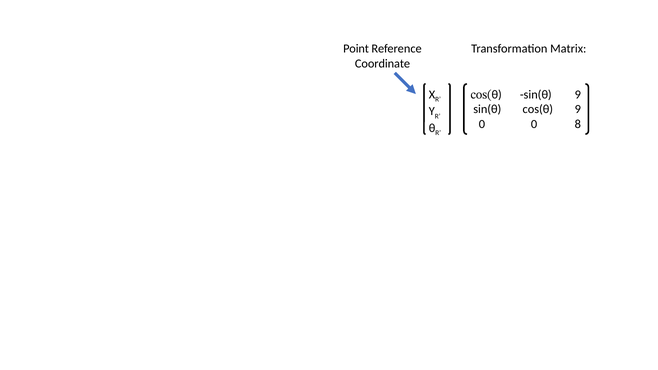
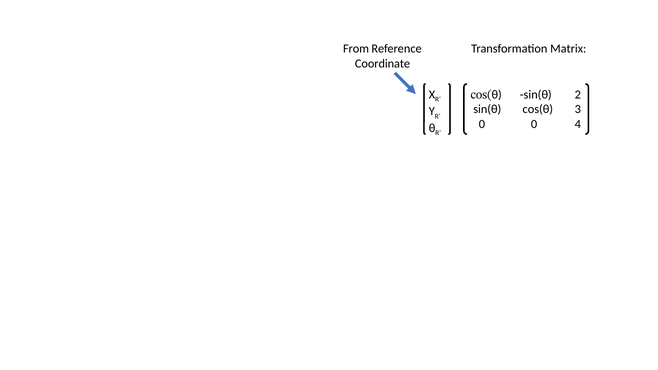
Point: Point -> From
sin(θ 9: 9 -> 2
cos(θ 9: 9 -> 3
8: 8 -> 4
